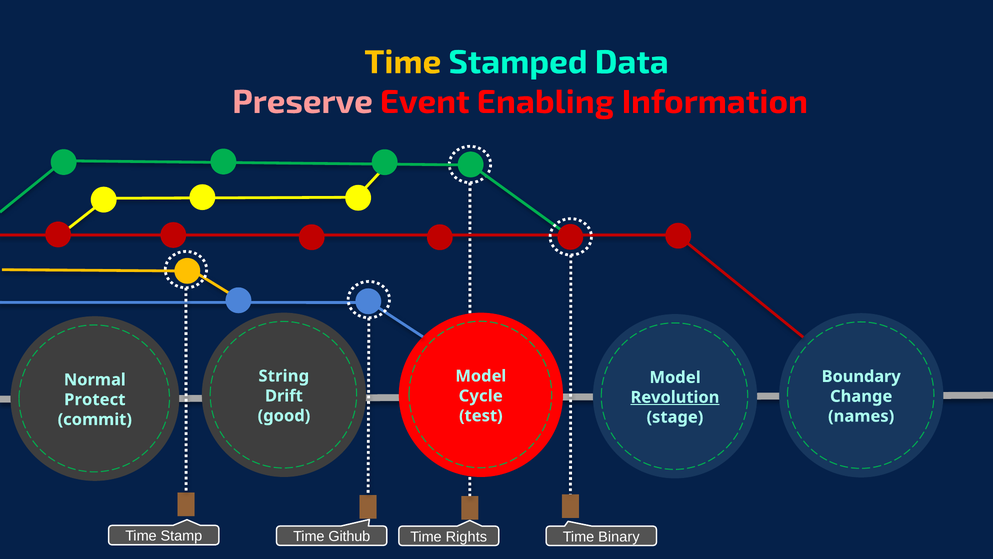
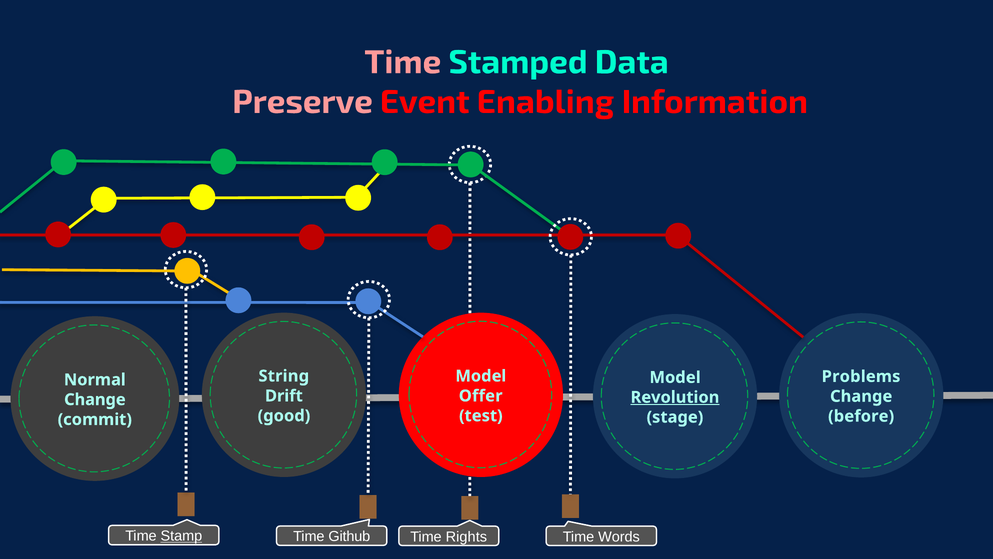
Time at (403, 62) colour: yellow -> pink
Boundary: Boundary -> Problems
Cycle: Cycle -> Offer
Protect at (95, 399): Protect -> Change
names: names -> before
Stamp underline: none -> present
Binary: Binary -> Words
